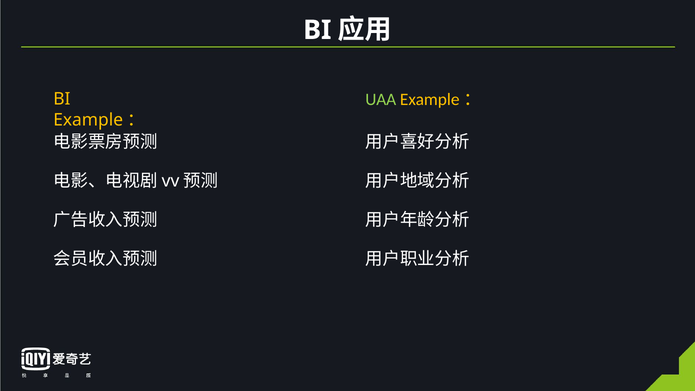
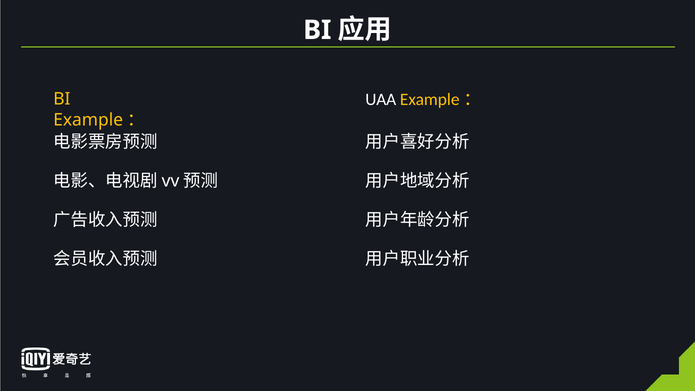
UAA colour: light green -> white
